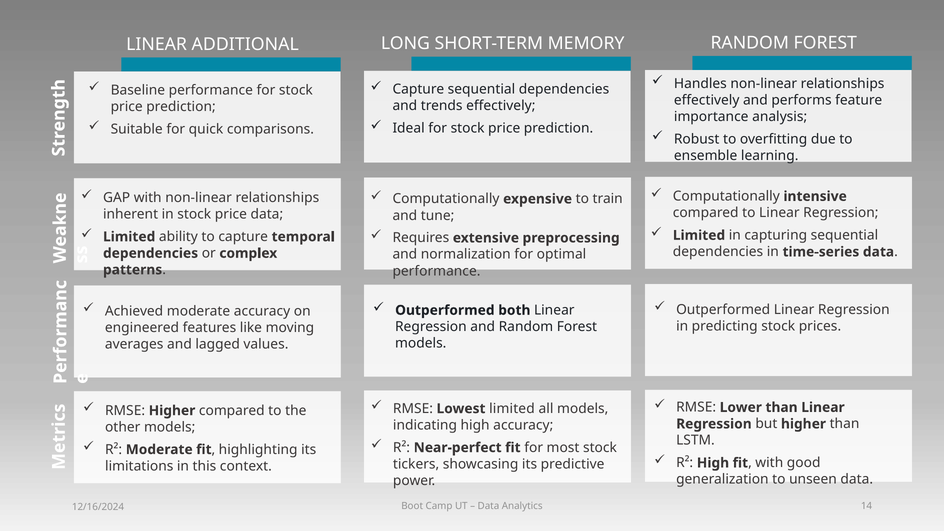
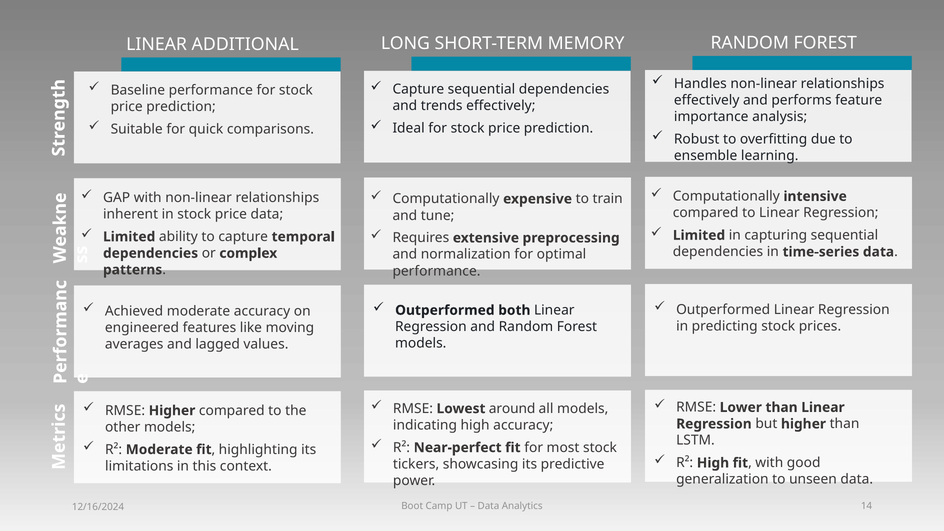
Lowest limited: limited -> around
